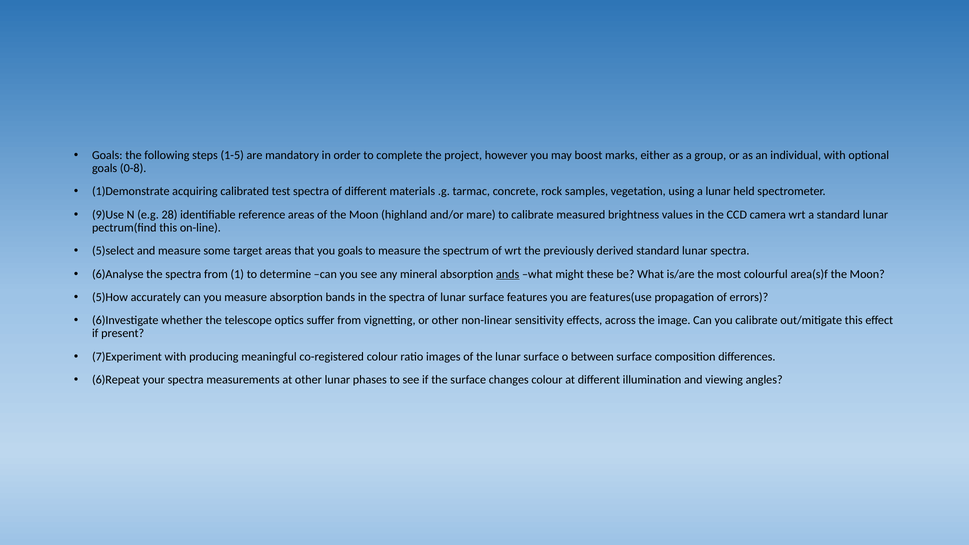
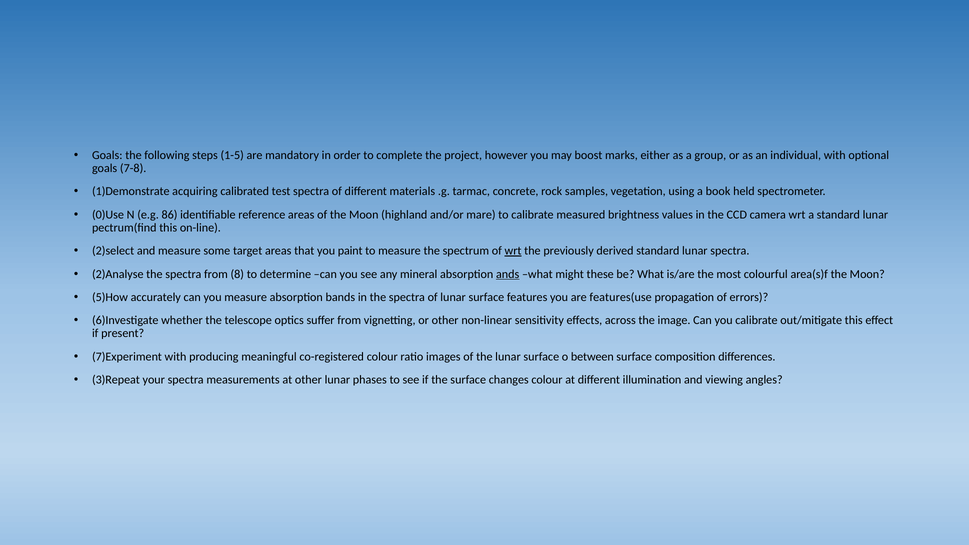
0-8: 0-8 -> 7-8
a lunar: lunar -> book
9)Use: 9)Use -> 0)Use
28: 28 -> 86
5)select: 5)select -> 2)select
you goals: goals -> paint
wrt at (513, 251) underline: none -> present
6)Analyse: 6)Analyse -> 2)Analyse
1: 1 -> 8
6)Repeat: 6)Repeat -> 3)Repeat
